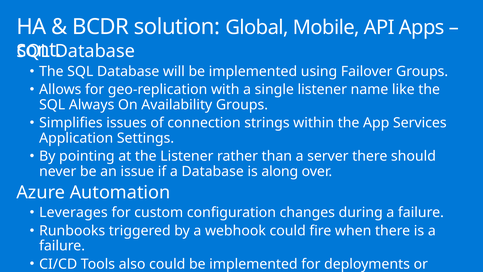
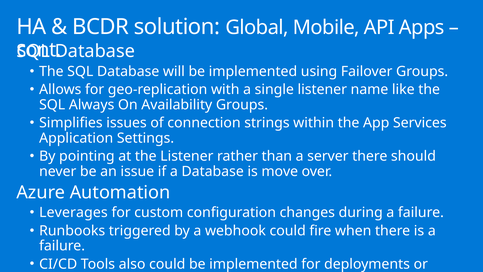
along: along -> move
